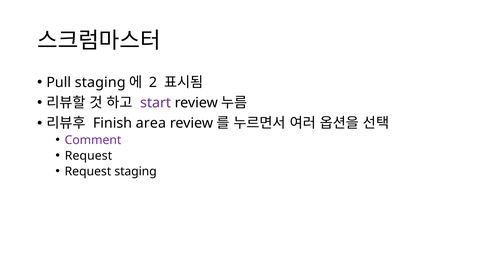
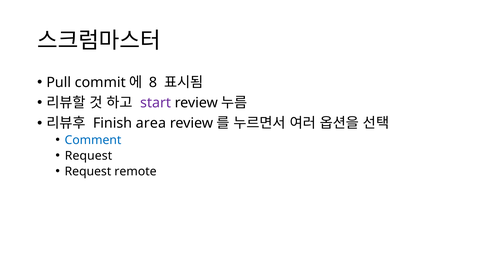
Pull staging: staging -> commit
2: 2 -> 8
Comment colour: purple -> blue
Request staging: staging -> remote
